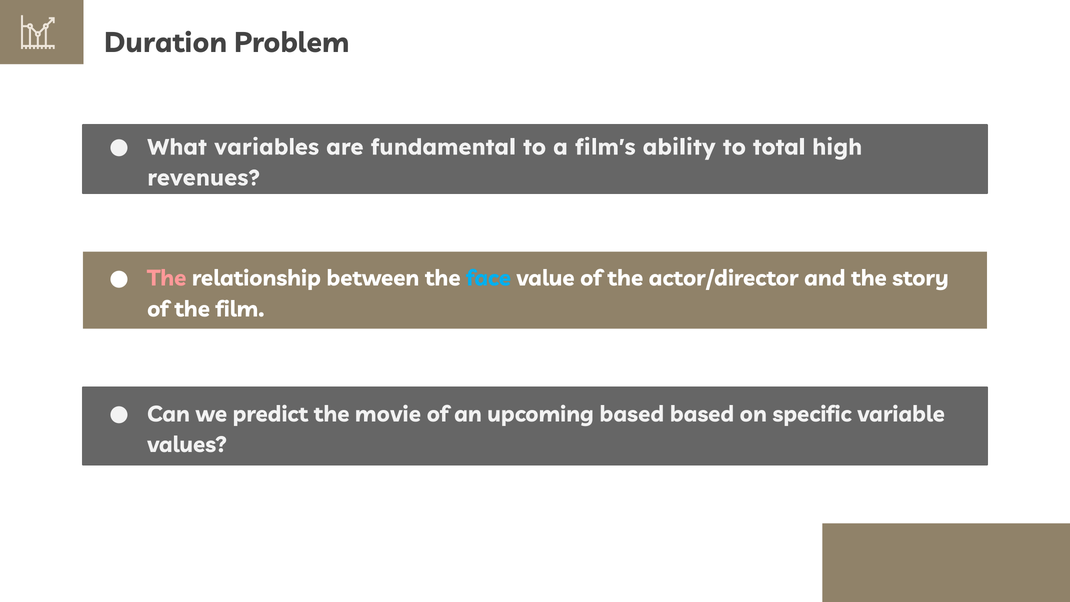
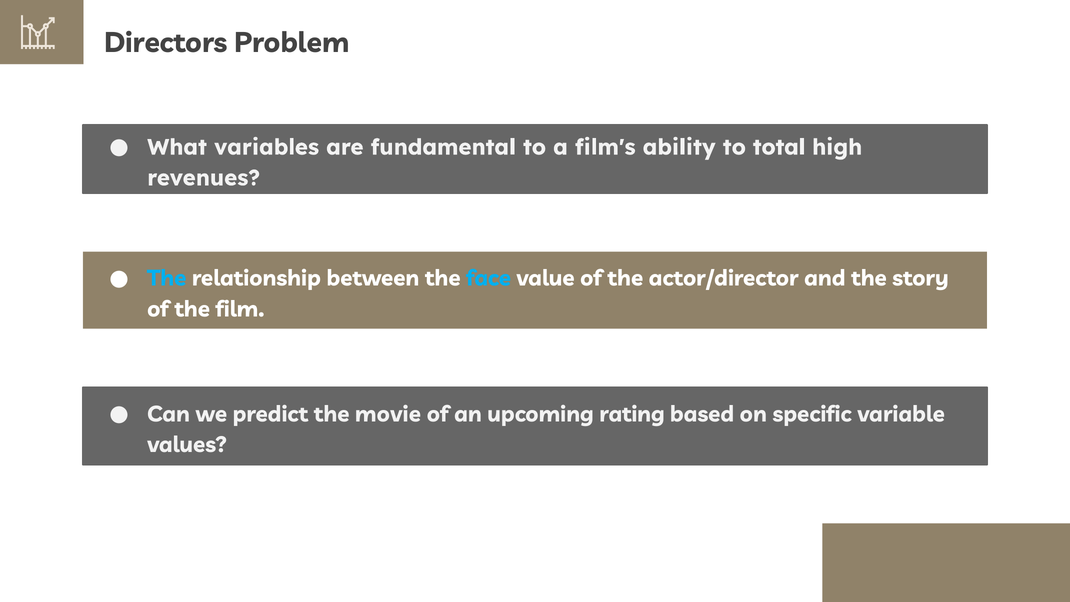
Duration: Duration -> Directors
The at (167, 278) colour: pink -> light blue
upcoming based: based -> rating
